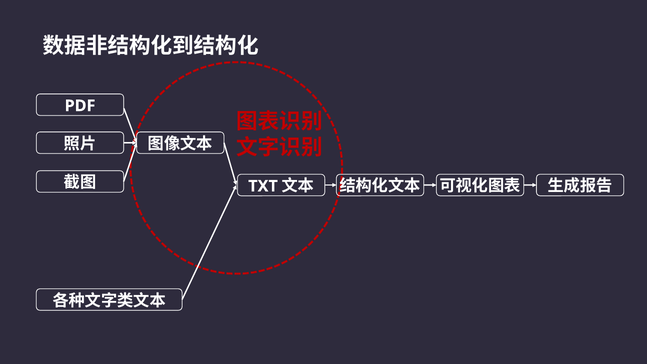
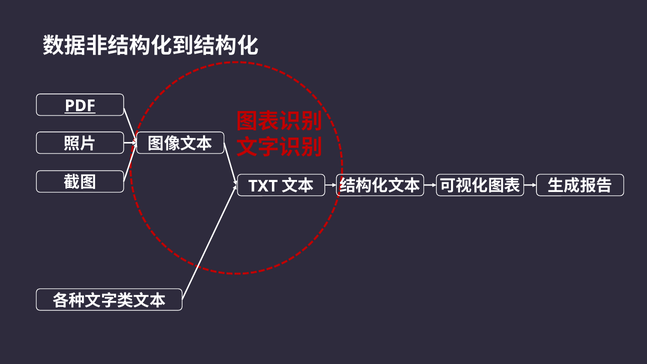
PDF underline: none -> present
